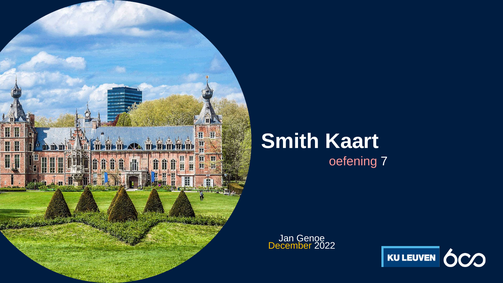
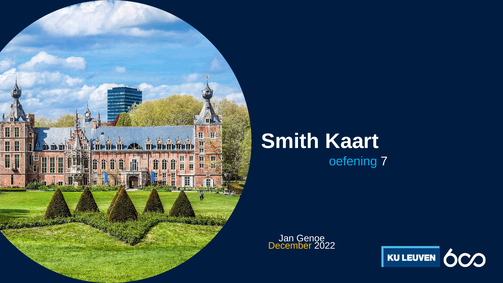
oefening colour: pink -> light blue
